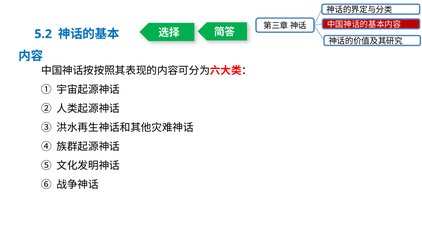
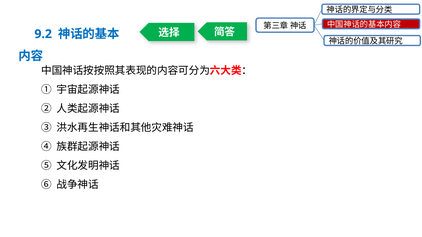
5.2: 5.2 -> 9.2
